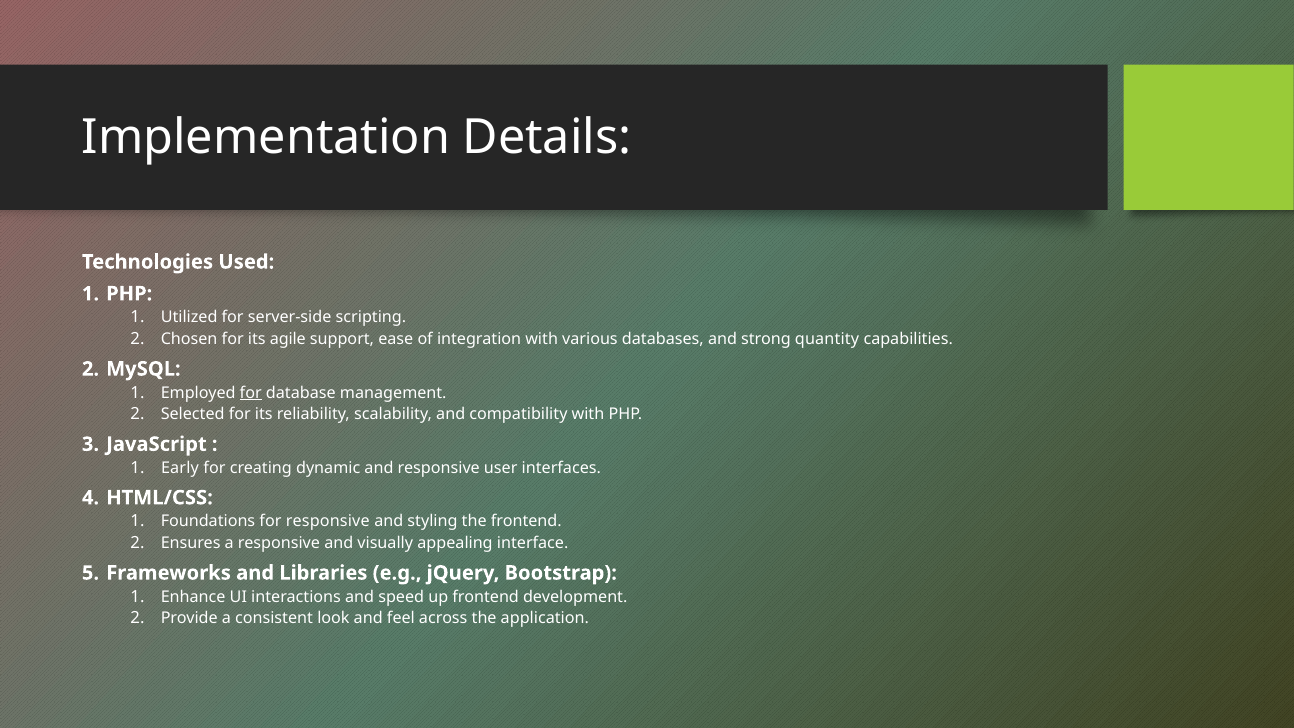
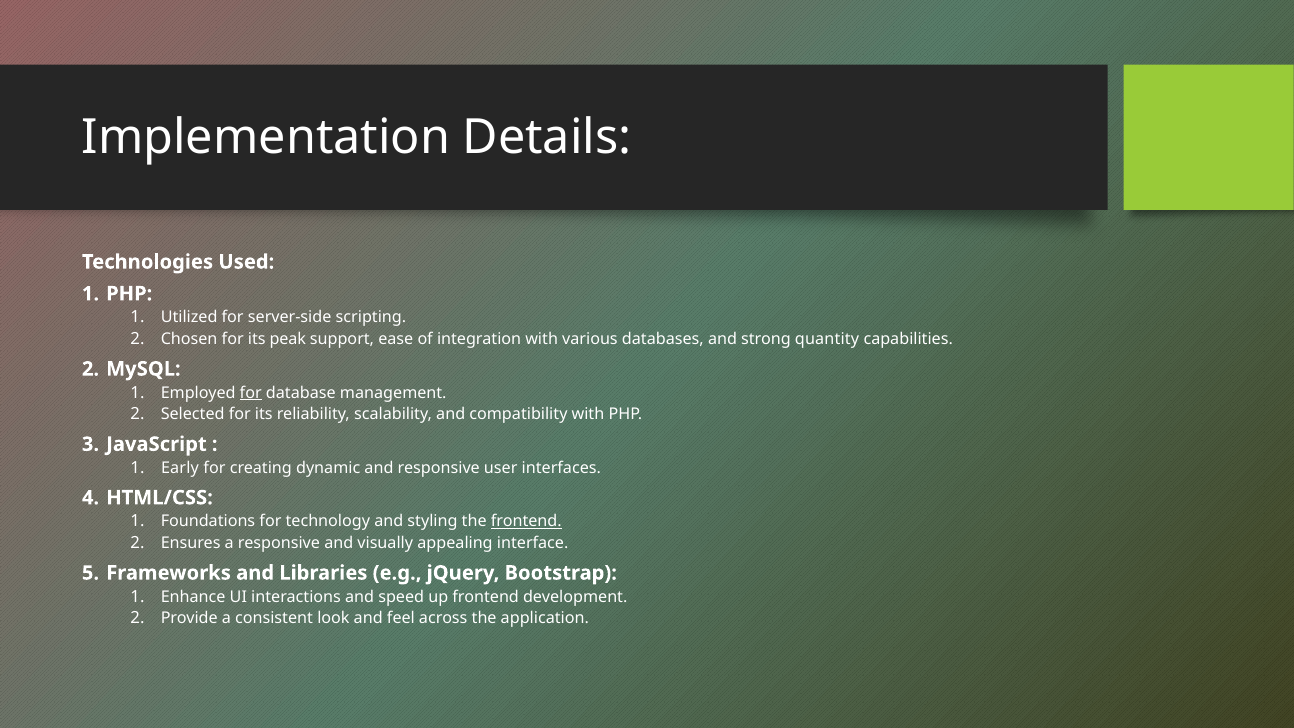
agile: agile -> peak
for responsive: responsive -> technology
frontend at (526, 521) underline: none -> present
